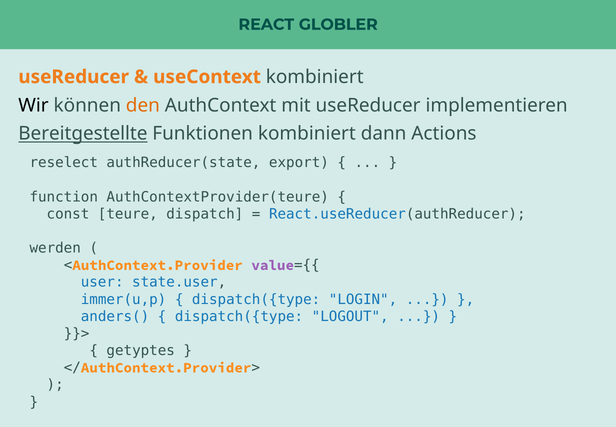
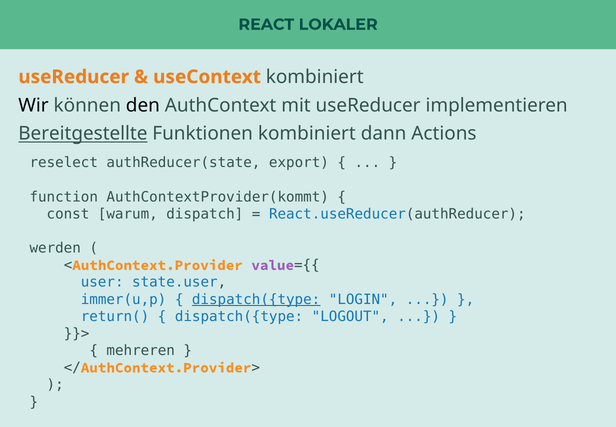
GLOBLER: GLOBLER -> LOKALER
den colour: orange -> black
AuthContextProvider(teure: AuthContextProvider(teure -> AuthContextProvider(kommt
teure: teure -> warum
dispatch({type at (256, 299) underline: none -> present
anders(: anders( -> return(
getyptes: getyptes -> mehreren
